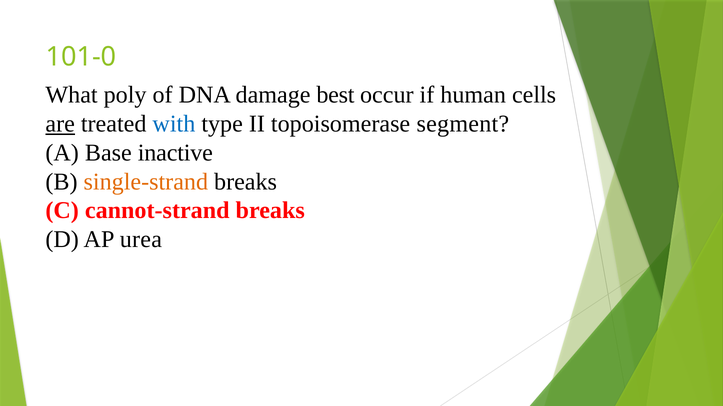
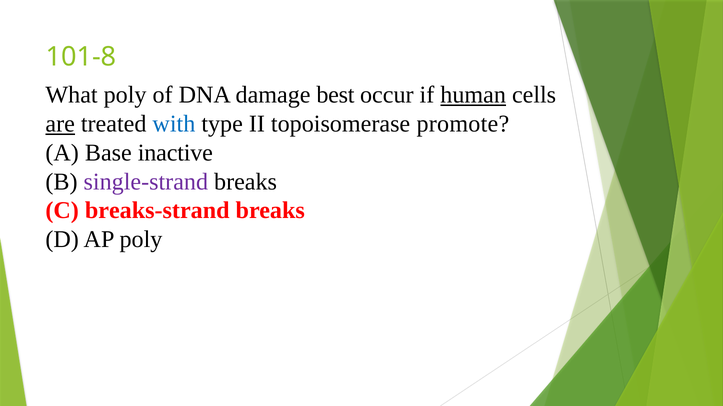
101-0: 101-0 -> 101-8
human underline: none -> present
segment: segment -> promote
single-strand colour: orange -> purple
cannot-strand: cannot-strand -> breaks-strand
AP urea: urea -> poly
